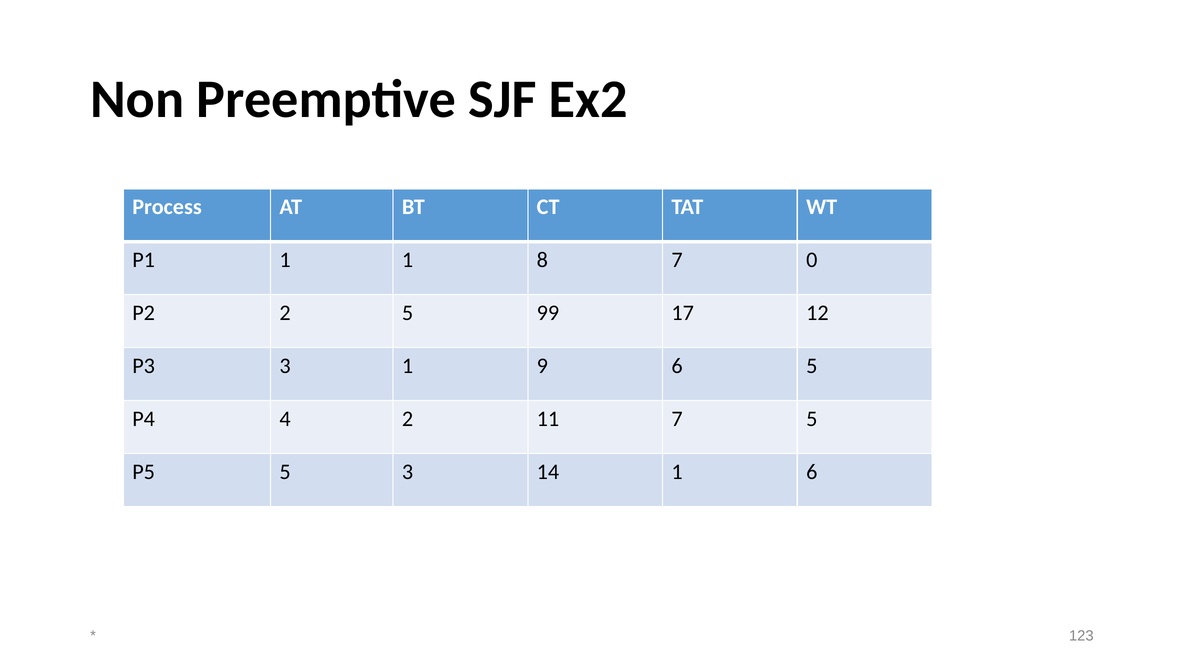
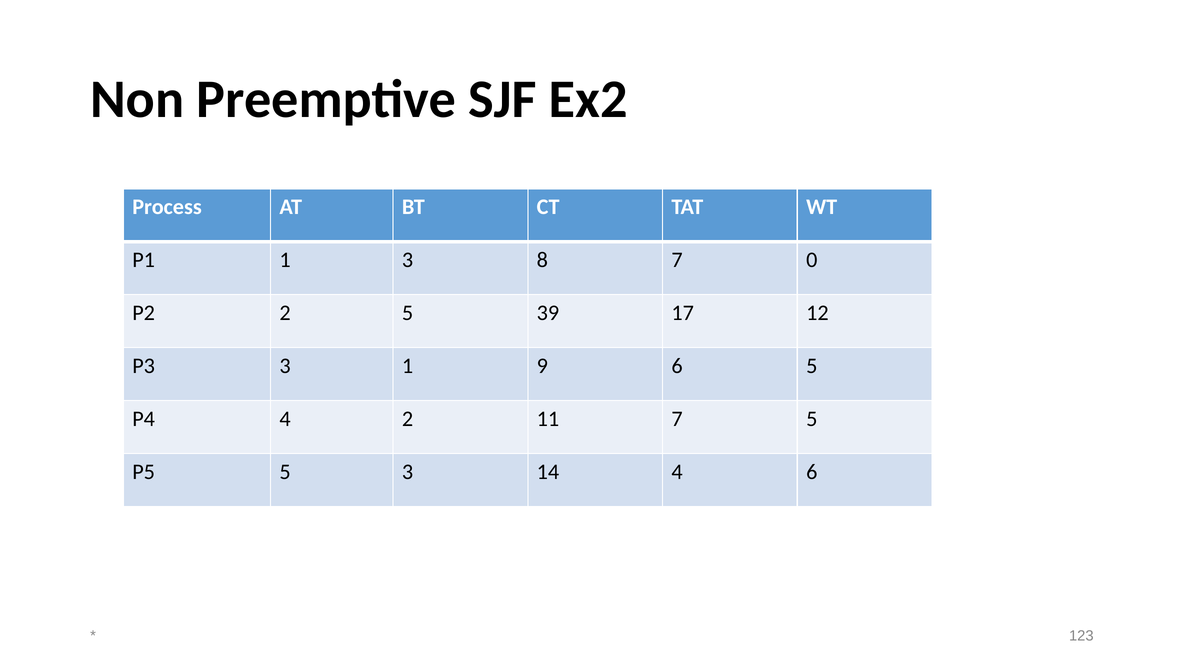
1 1: 1 -> 3
99: 99 -> 39
14 1: 1 -> 4
